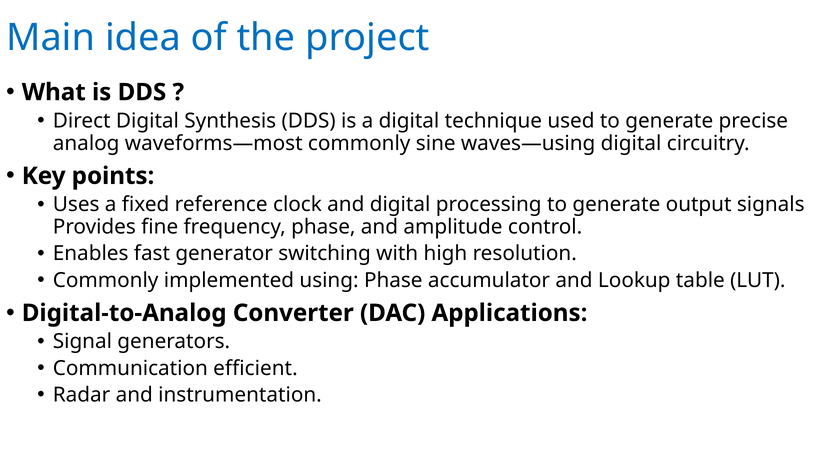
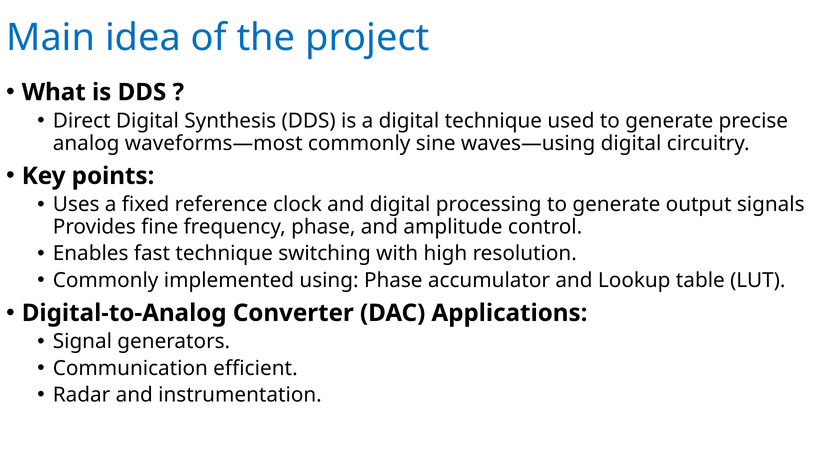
fast generator: generator -> technique
